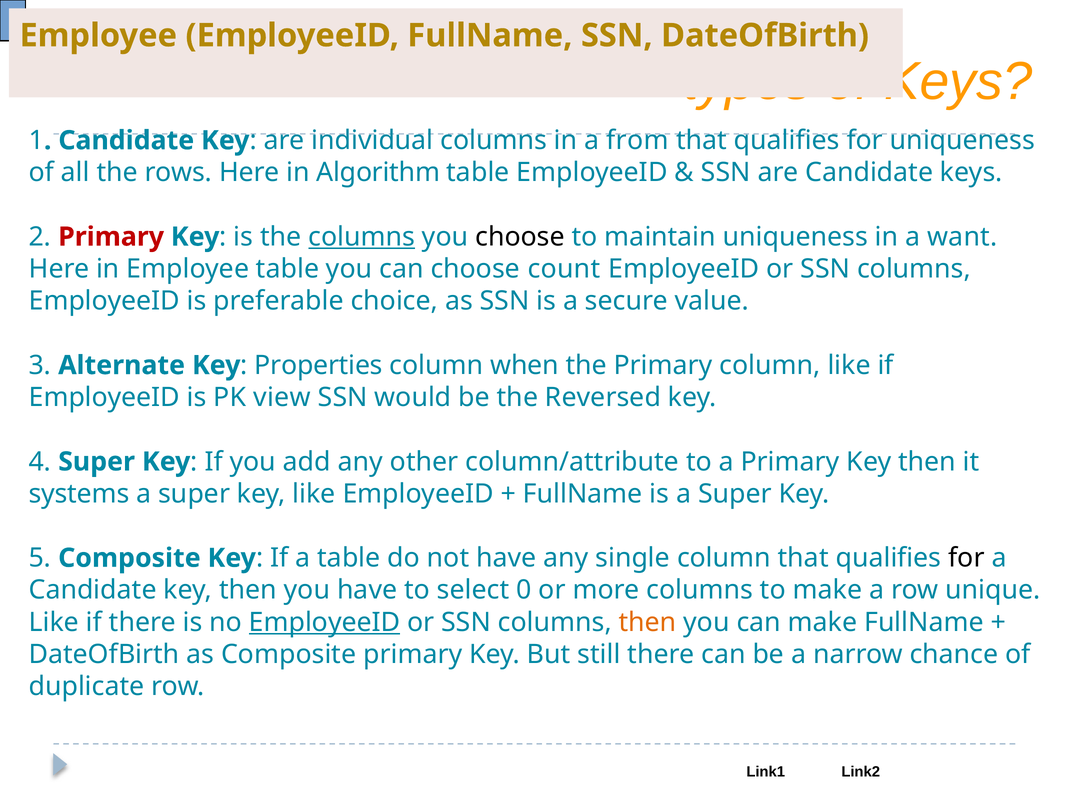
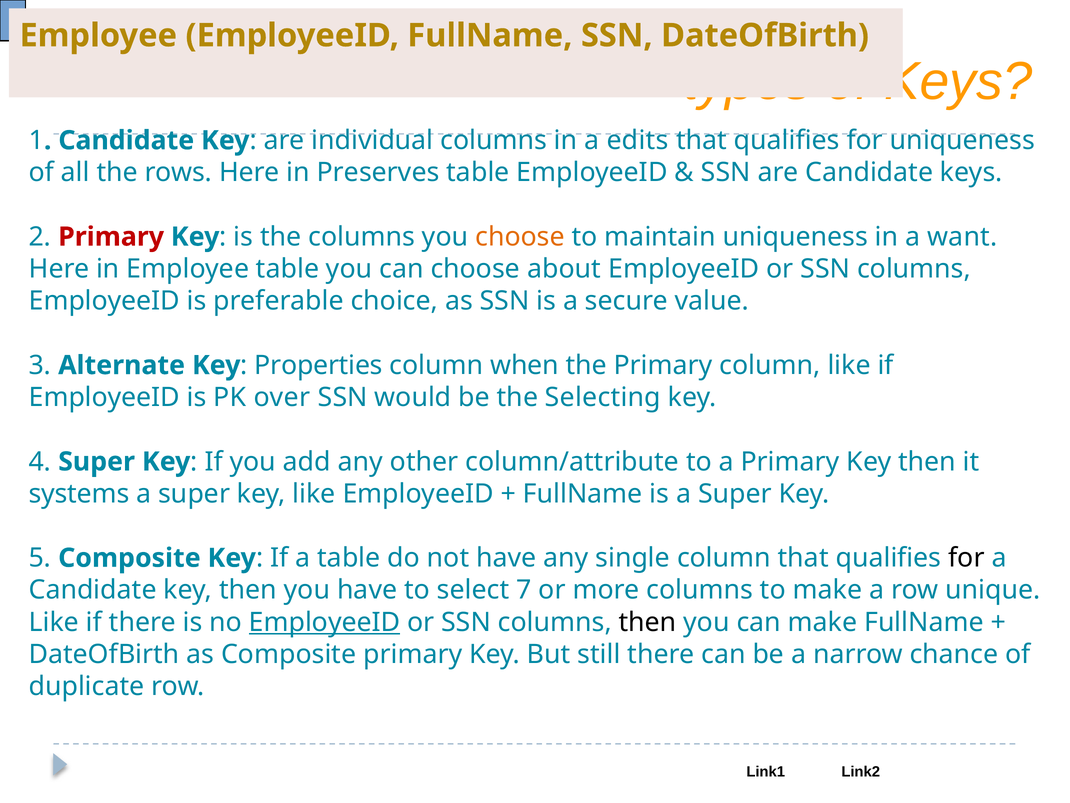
from: from -> edits
Algorithm: Algorithm -> Preserves
columns at (362, 237) underline: present -> none
choose at (520, 237) colour: black -> orange
count: count -> about
view: view -> over
Reversed: Reversed -> Selecting
0: 0 -> 7
then at (648, 622) colour: orange -> black
